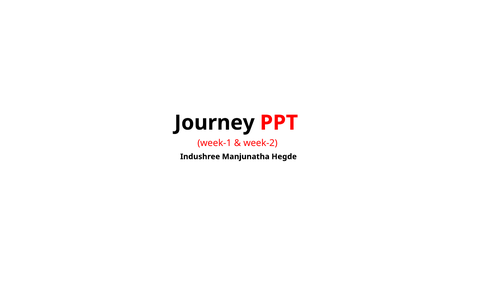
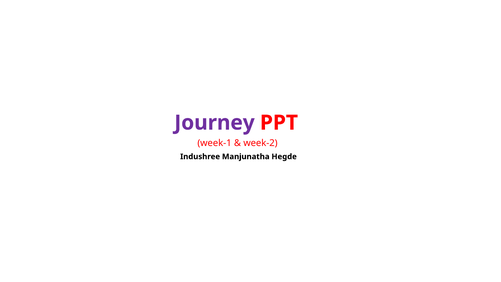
Journey colour: black -> purple
